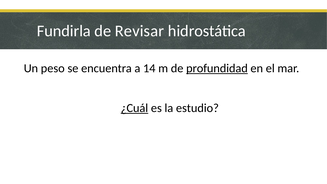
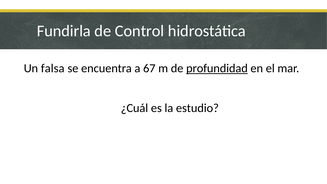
Revisar: Revisar -> Control
peso: peso -> falsa
14: 14 -> 67
¿Cuál underline: present -> none
